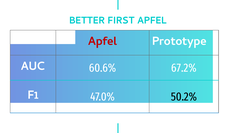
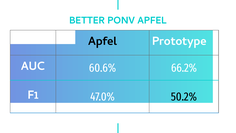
FIRST: FIRST -> PONV
Apfel at (103, 41) colour: red -> black
67.2%: 67.2% -> 66.2%
